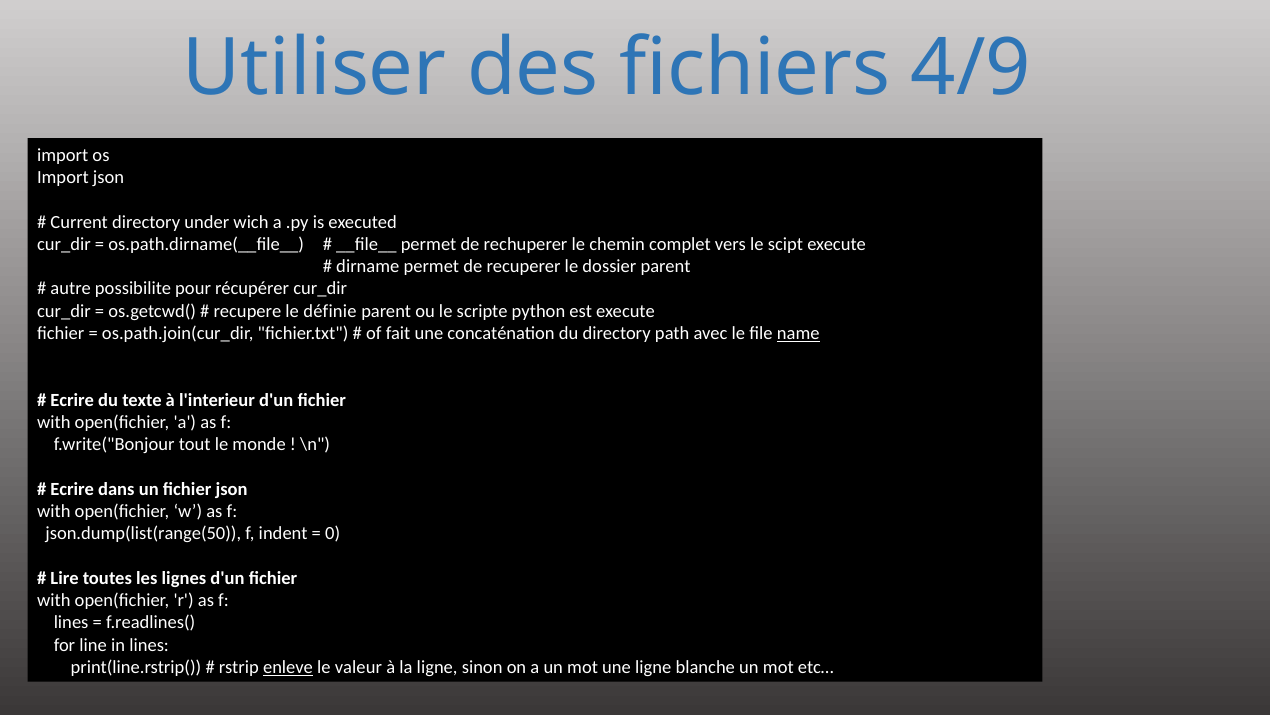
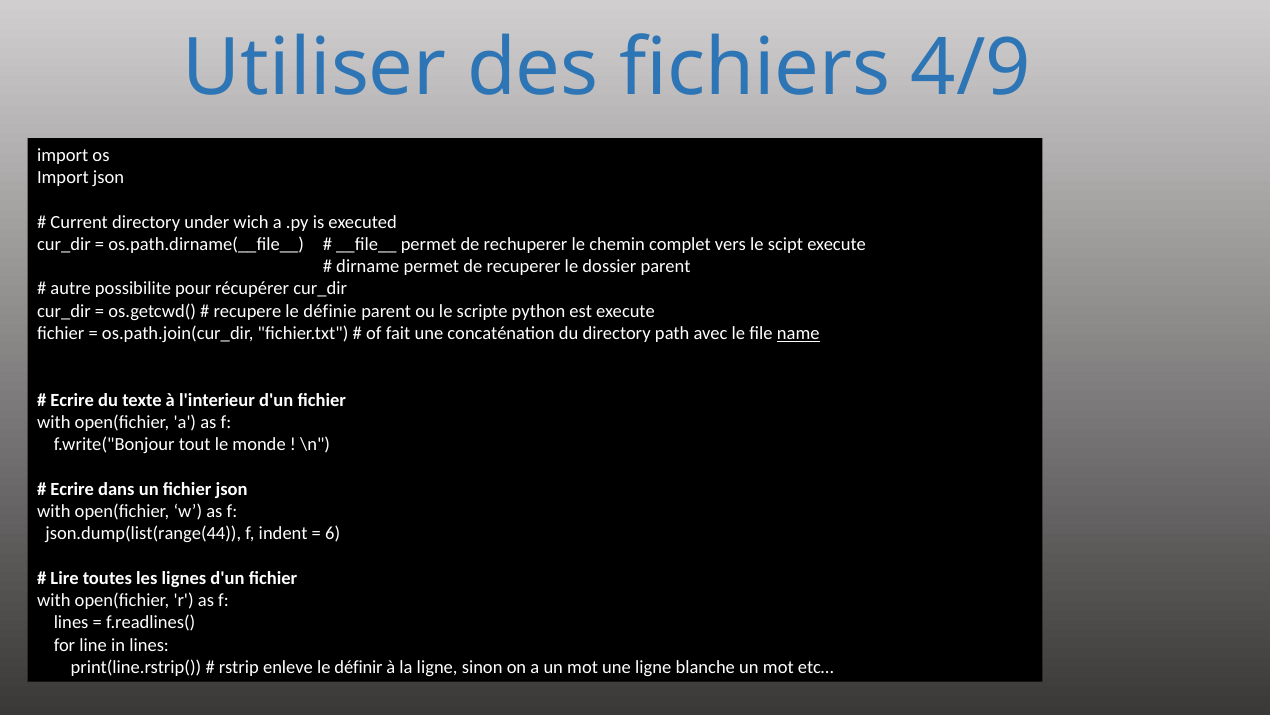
json.dump(list(range(50: json.dump(list(range(50 -> json.dump(list(range(44
0: 0 -> 6
enleve underline: present -> none
valeur: valeur -> définir
